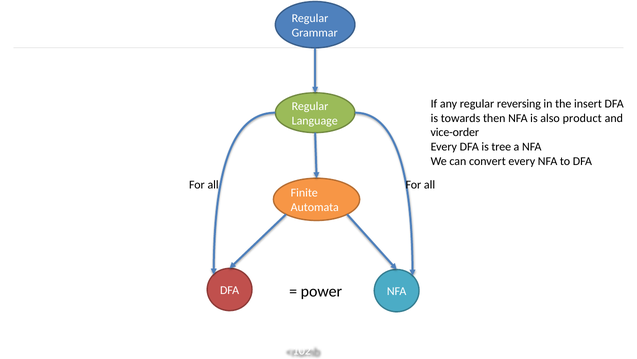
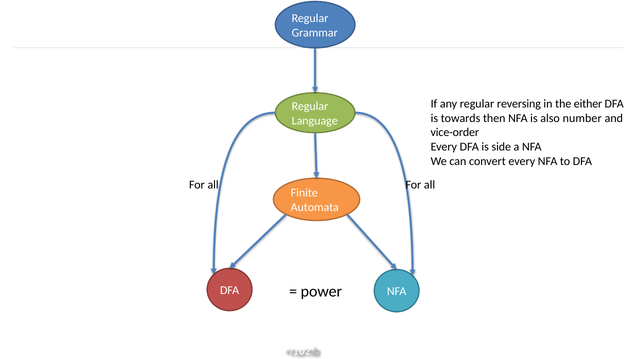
insert: insert -> either
product: product -> number
tree: tree -> side
